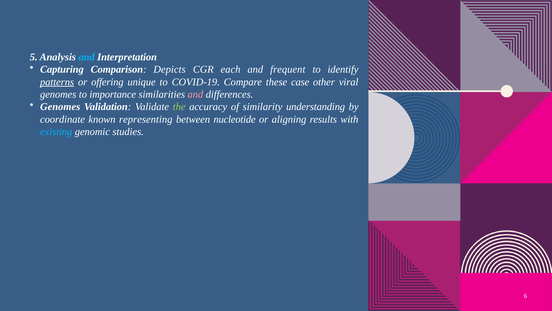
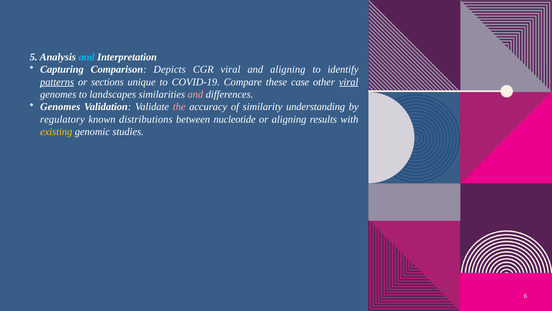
CGR each: each -> viral
and frequent: frequent -> aligning
offering: offering -> sections
viral at (349, 82) underline: none -> present
importance: importance -> landscapes
the colour: light green -> pink
coordinate: coordinate -> regulatory
representing: representing -> distributions
existing colour: light blue -> yellow
